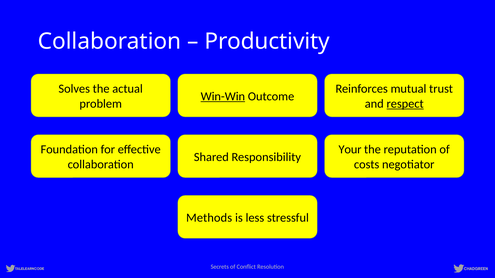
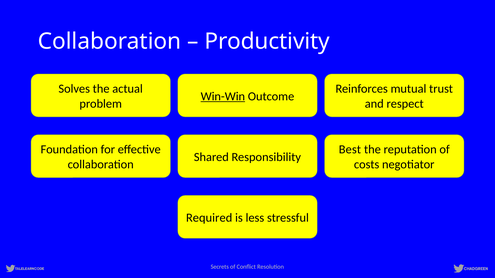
respect underline: present -> none
Your: Your -> Best
Methods: Methods -> Required
